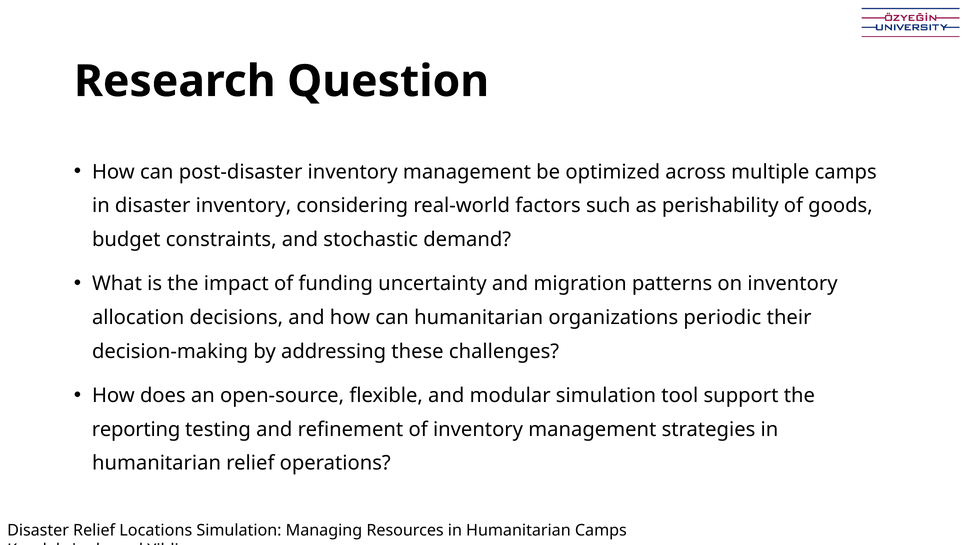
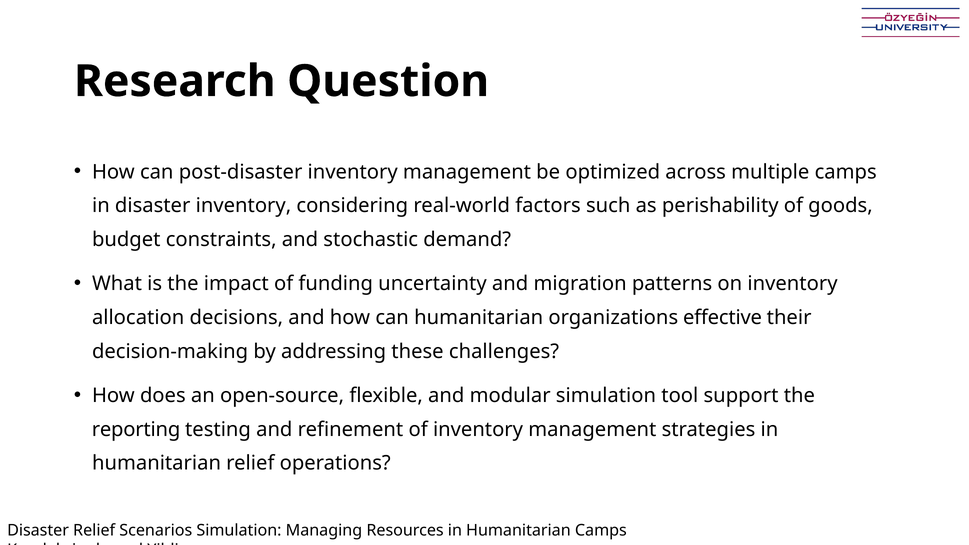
periodic: periodic -> effective
Locations: Locations -> Scenarios
